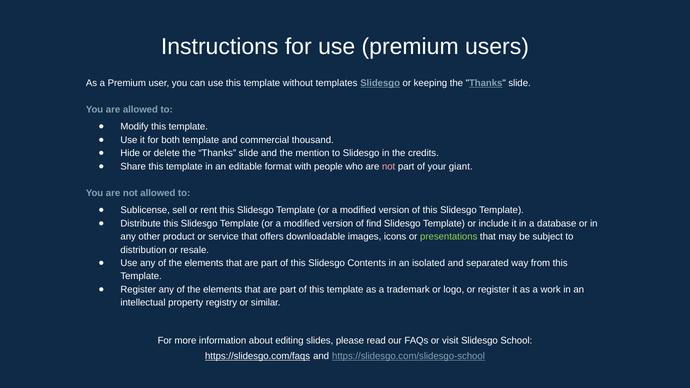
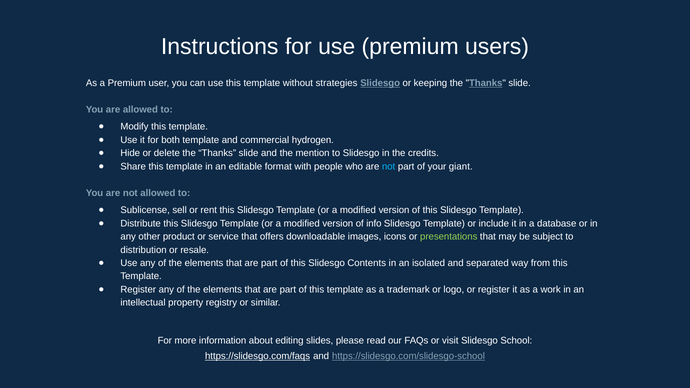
templates: templates -> strategies
thousand: thousand -> hydrogen
not at (389, 167) colour: pink -> light blue
find: find -> info
